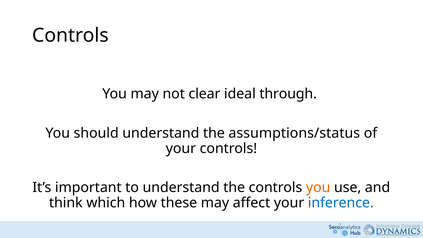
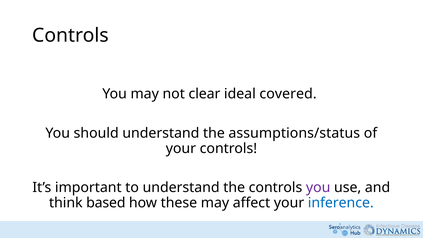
through: through -> covered
you at (318, 188) colour: orange -> purple
which: which -> based
